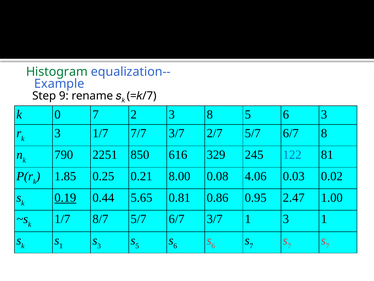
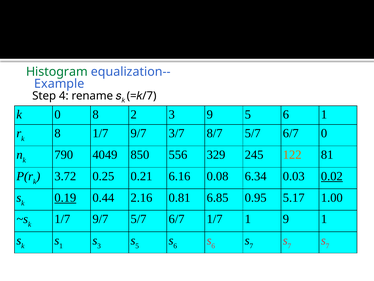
9: 9 -> 4
0 7: 7 -> 8
3 8: 8 -> 9
6 3: 3 -> 1
k 3: 3 -> 8
7/7 at (139, 133): 7/7 -> 9/7
2/7: 2/7 -> 8/7
6/7 8: 8 -> 0
2251: 2251 -> 4049
616: 616 -> 556
122 colour: blue -> orange
1.85: 1.85 -> 3.72
8.00: 8.00 -> 6.16
4.06: 4.06 -> 6.34
0.02 underline: none -> present
5.65: 5.65 -> 2.16
0.86: 0.86 -> 6.85
2.47: 2.47 -> 5.17
k 1/7 8/7: 8/7 -> 9/7
6/7 3/7: 3/7 -> 1/7
1 3: 3 -> 9
